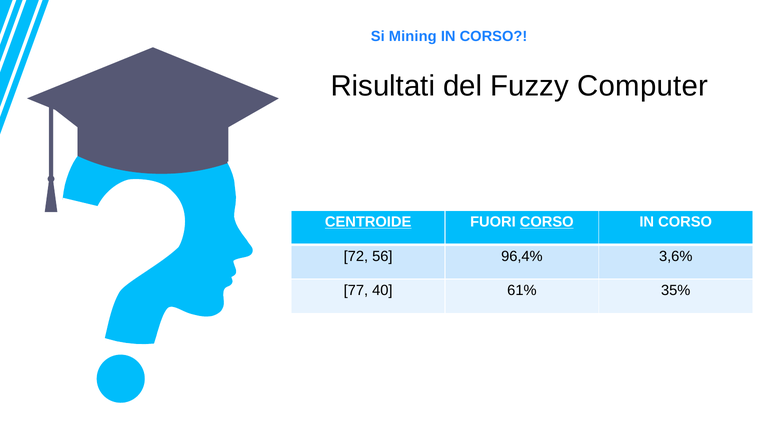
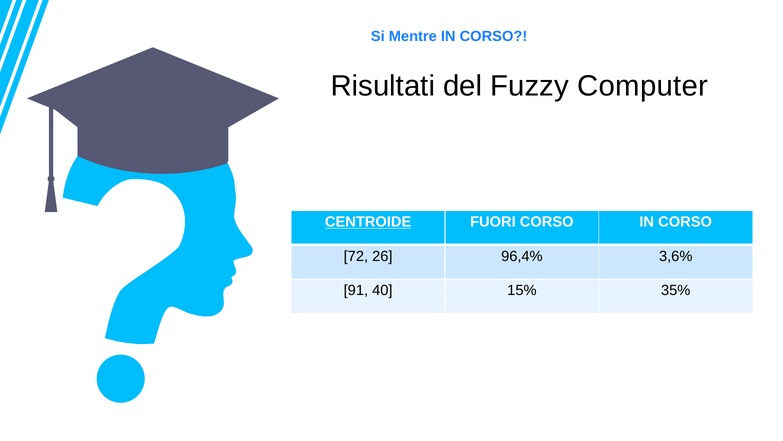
Mining: Mining -> Mentre
CORSO at (547, 222) underline: present -> none
56: 56 -> 26
77: 77 -> 91
61%: 61% -> 15%
